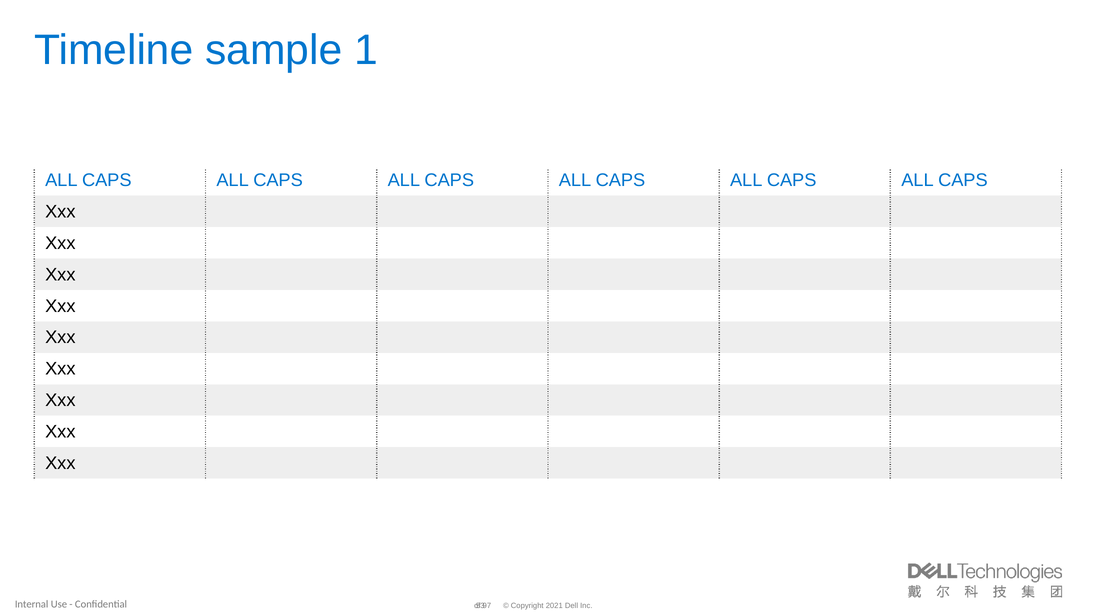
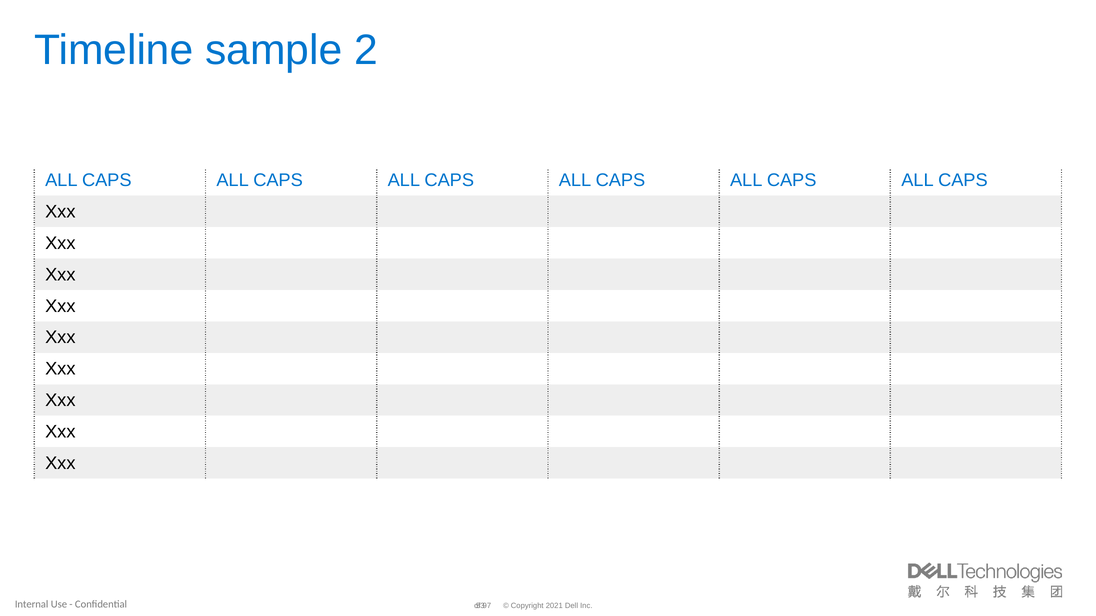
1: 1 -> 2
